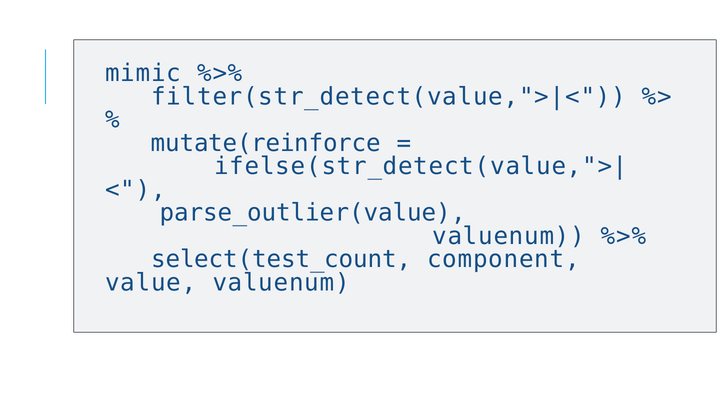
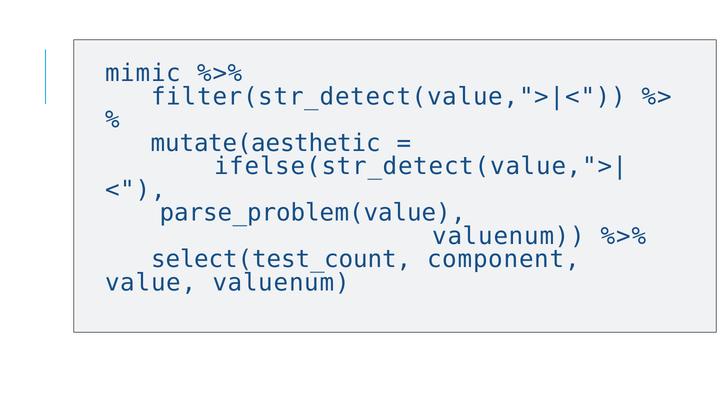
mutate(reinforce: mutate(reinforce -> mutate(aesthetic
parse_outlier(value: parse_outlier(value -> parse_problem(value
